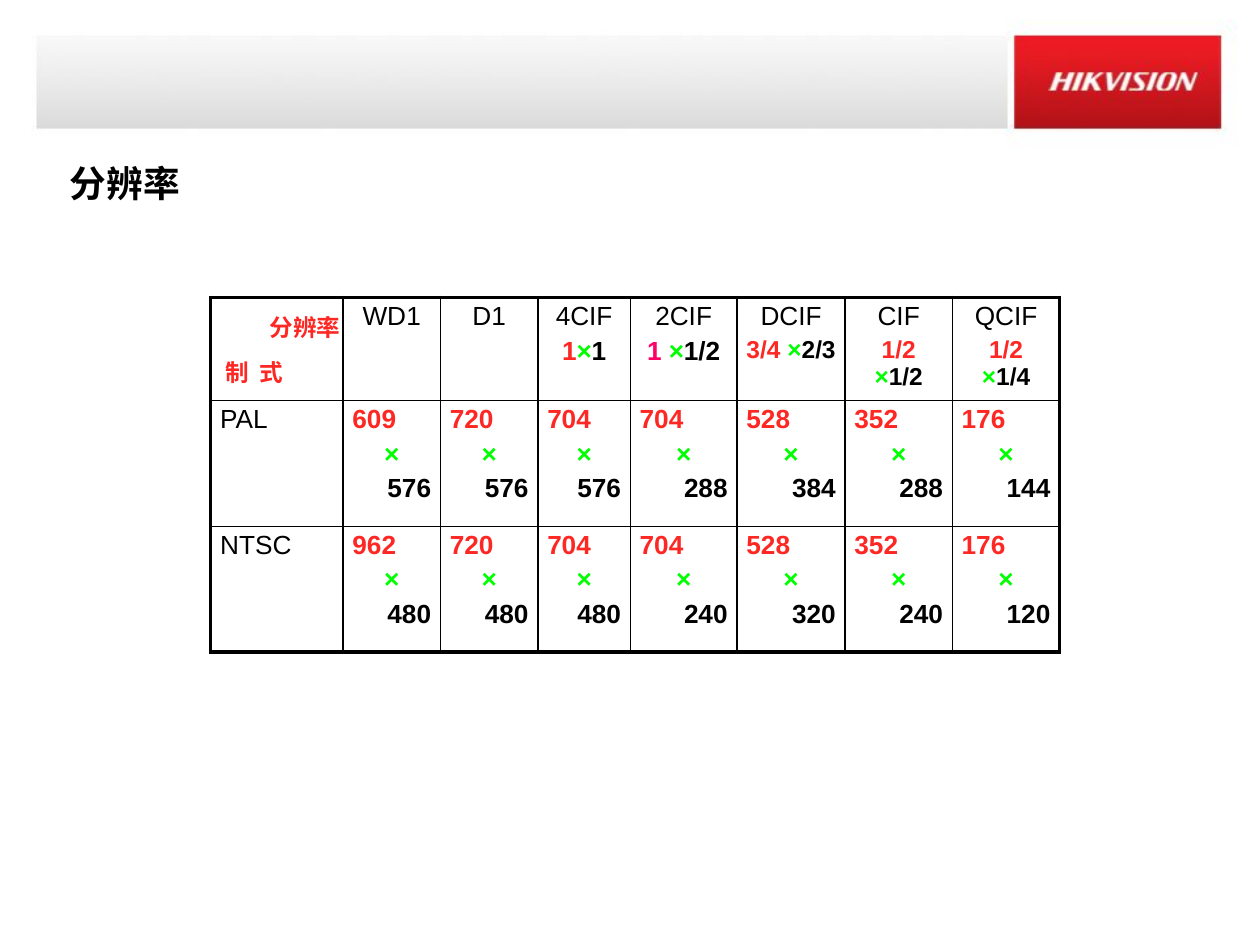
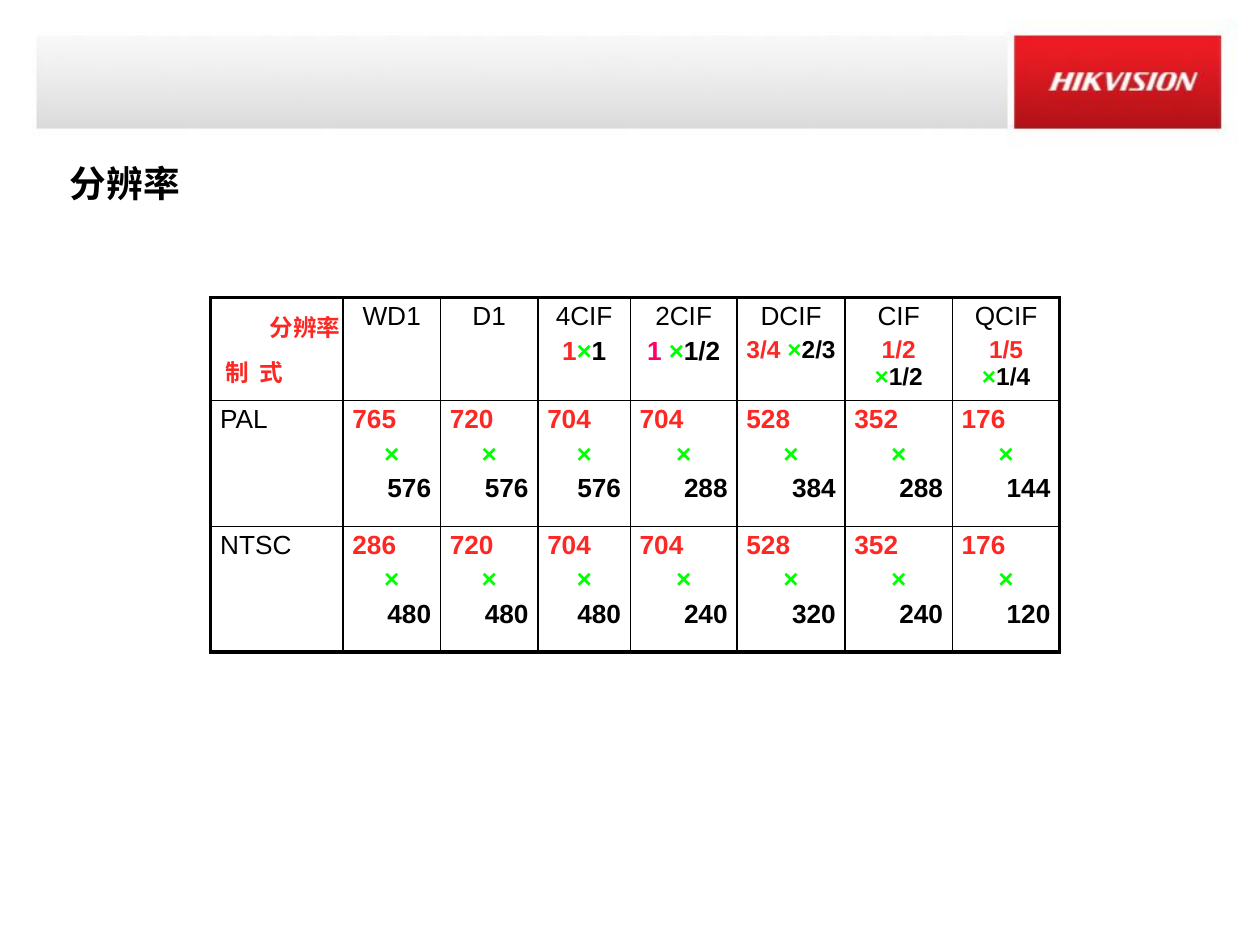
1/2 at (1006, 350): 1/2 -> 1/5
609: 609 -> 765
962: 962 -> 286
